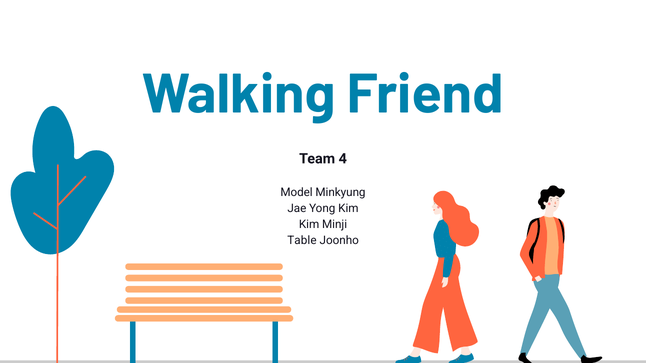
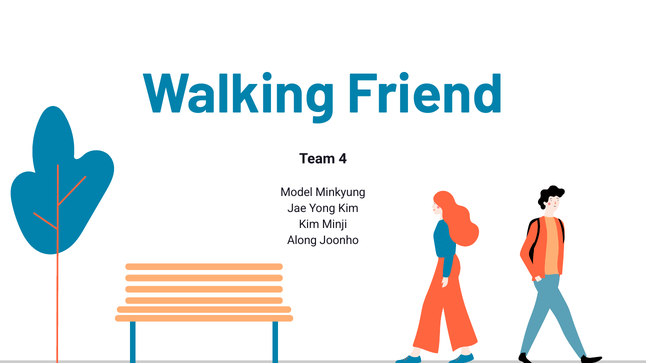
Table: Table -> Along
